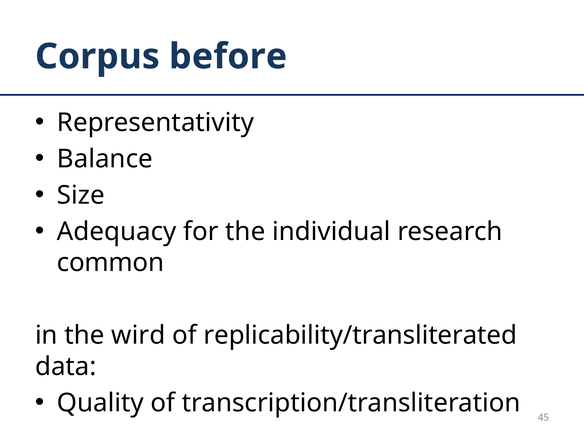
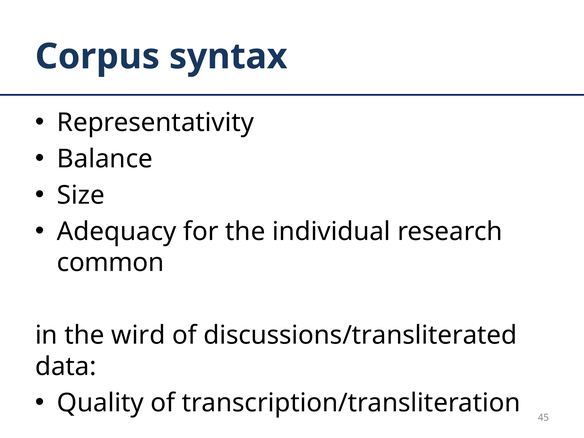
before: before -> syntax
replicability/transliterated: replicability/transliterated -> discussions/transliterated
